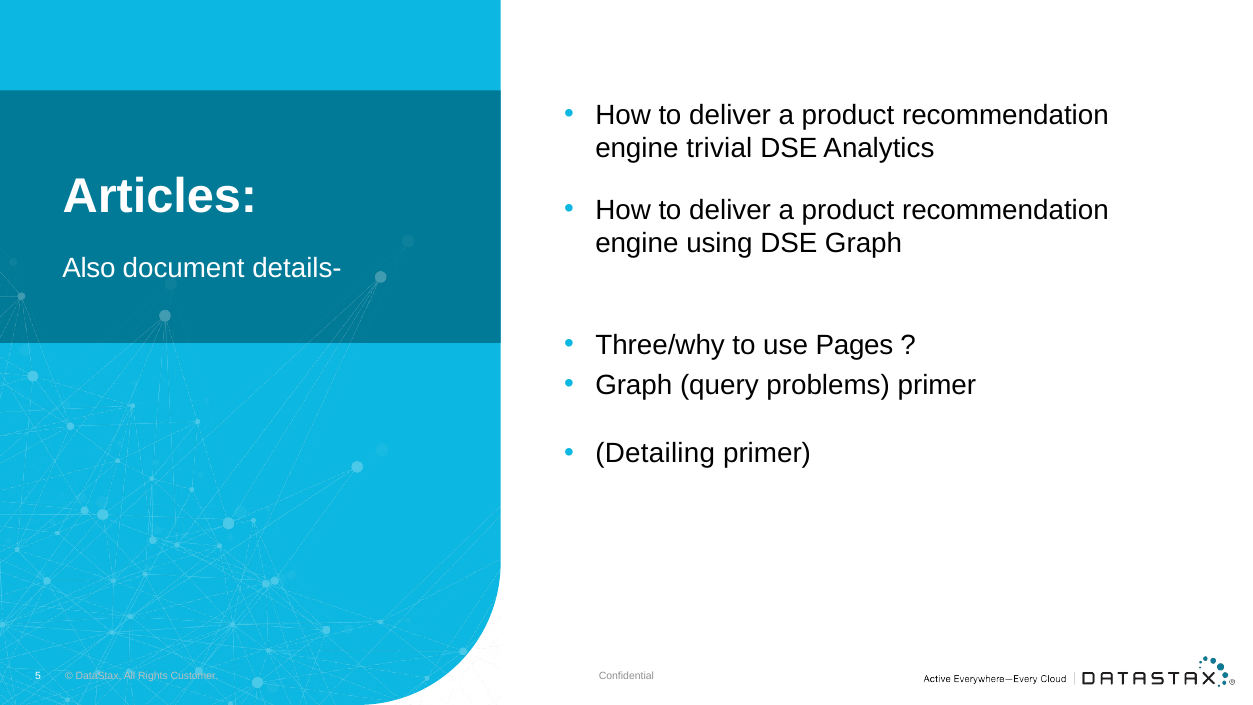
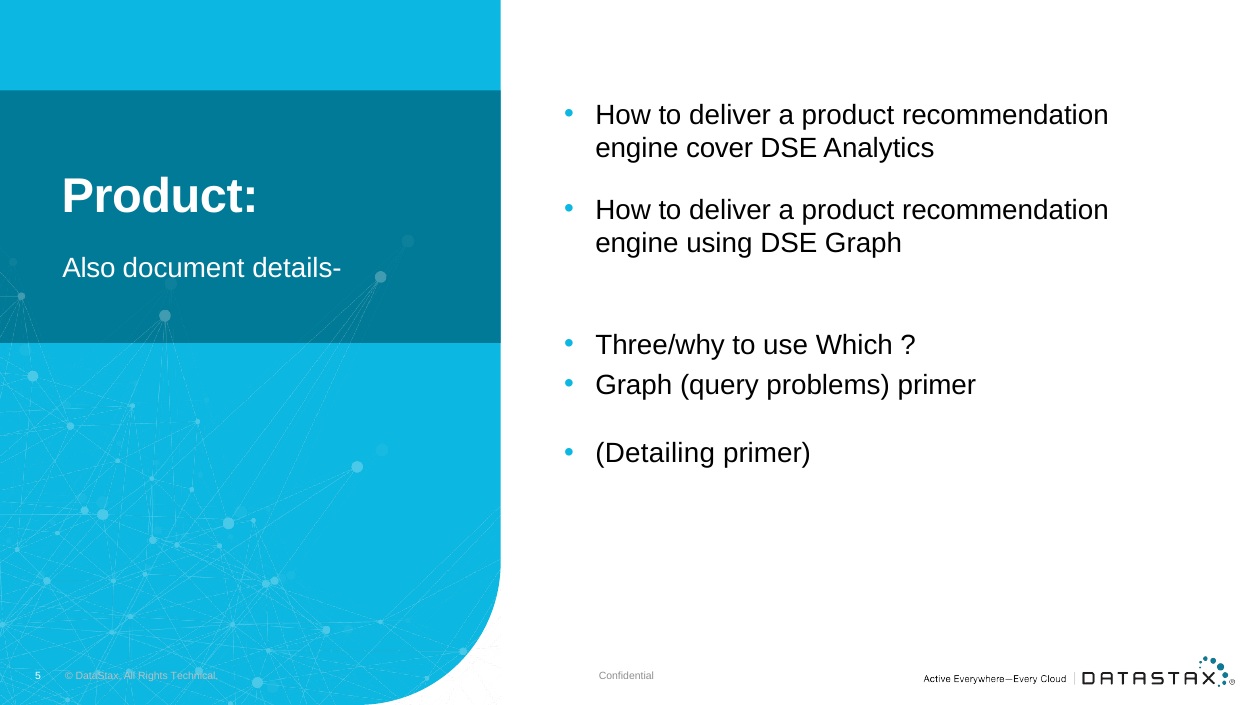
trivial: trivial -> cover
Articles at (160, 196): Articles -> Product
Pages: Pages -> Which
Customer: Customer -> Technical
